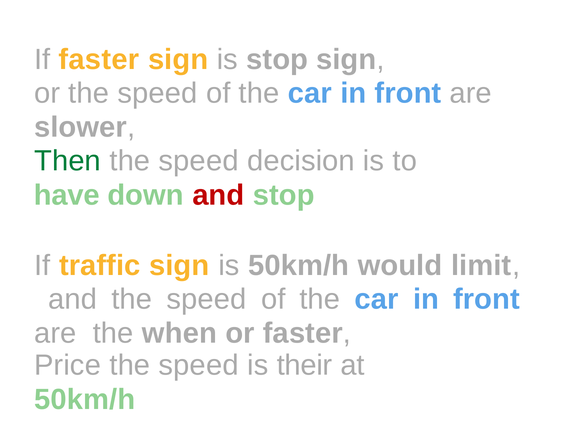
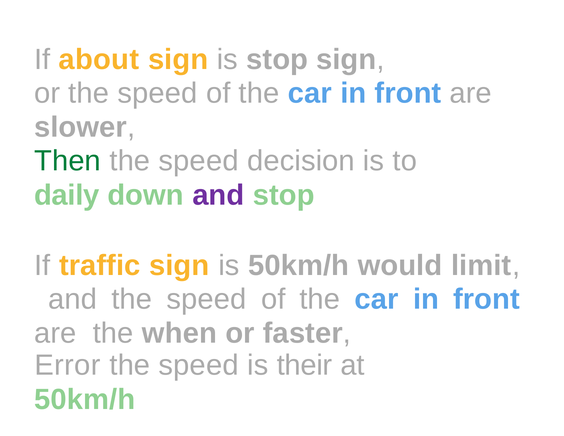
If faster: faster -> about
have: have -> daily
and at (218, 195) colour: red -> purple
Price: Price -> Error
